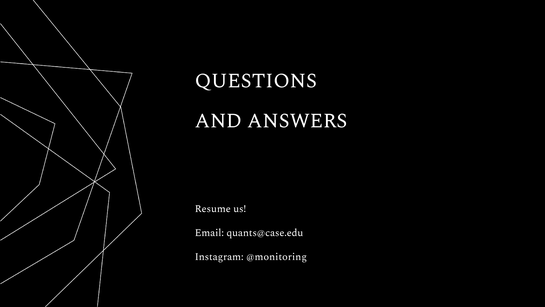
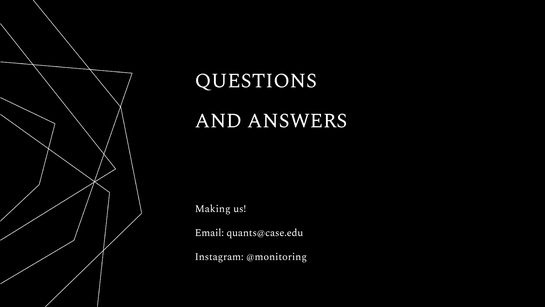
Resume: Resume -> Making
